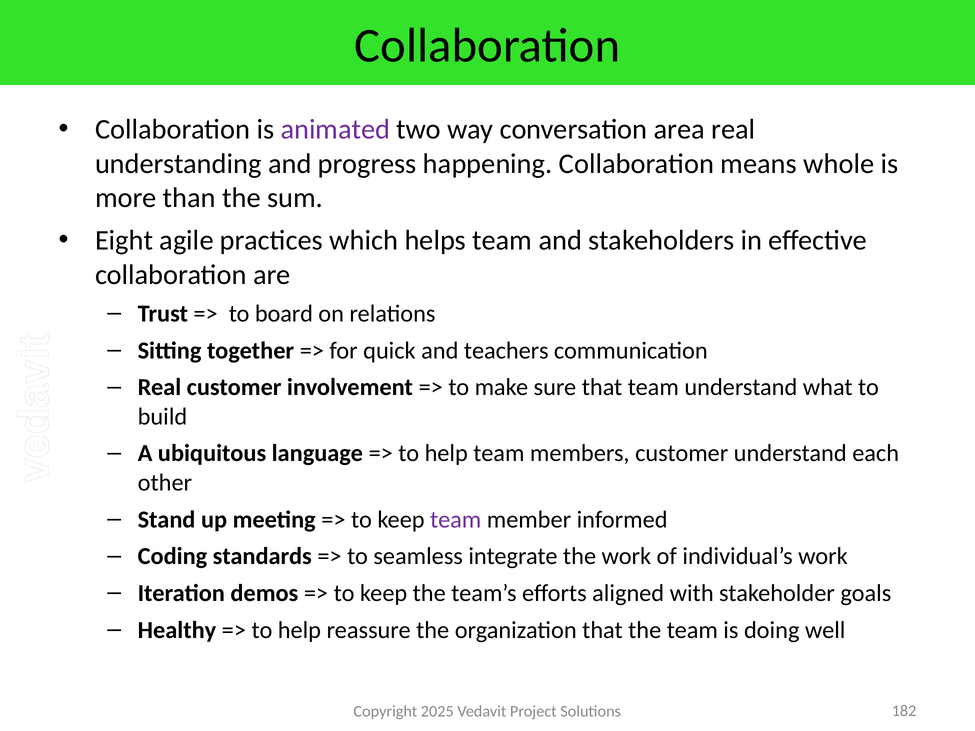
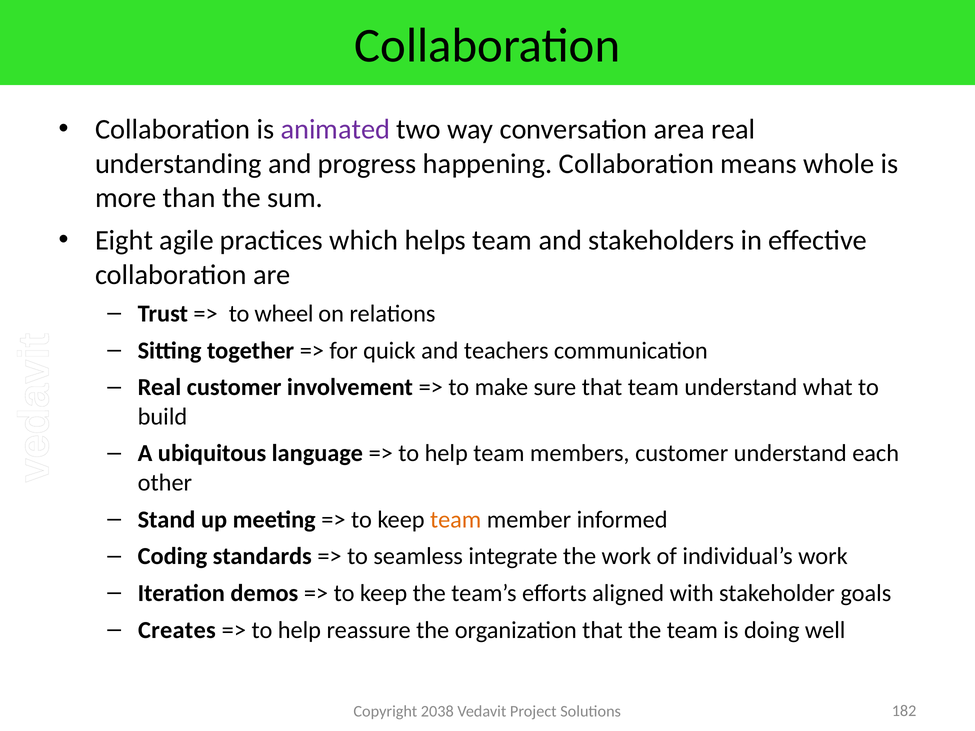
board: board -> wheel
team at (456, 520) colour: purple -> orange
Healthy: Healthy -> Creates
2025: 2025 -> 2038
